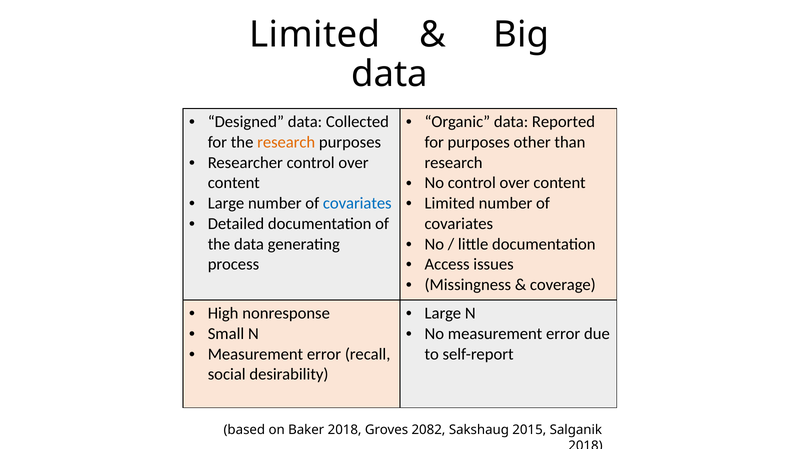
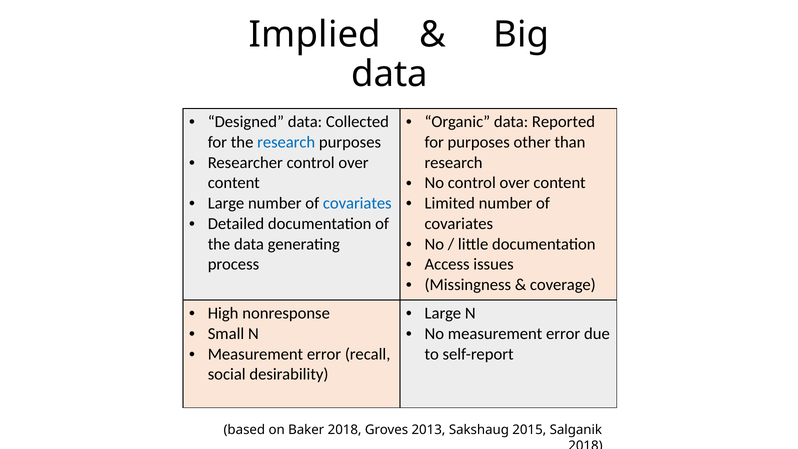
Limited at (315, 35): Limited -> Implied
research at (286, 142) colour: orange -> blue
2082: 2082 -> 2013
